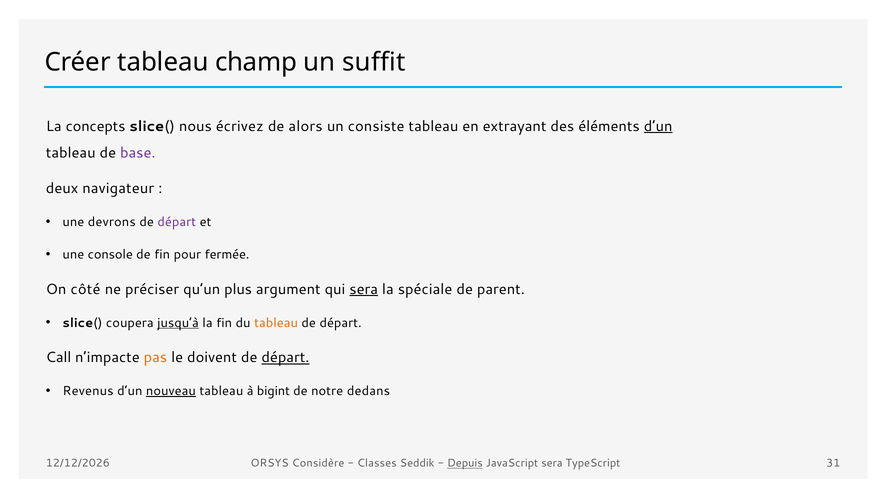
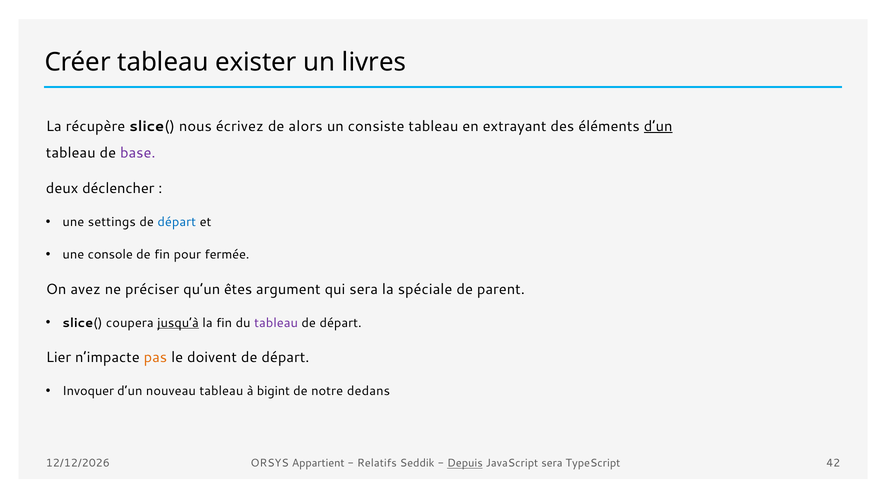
champ: champ -> exister
suffit: suffit -> livres
concepts: concepts -> récupère
navigateur: navigateur -> déclencher
devrons: devrons -> settings
départ at (177, 222) colour: purple -> blue
côté: côté -> avez
plus: plus -> êtes
sera at (364, 289) underline: present -> none
tableau at (276, 323) colour: orange -> purple
Call: Call -> Lier
départ at (285, 358) underline: present -> none
Revenus: Revenus -> Invoquer
nouveau underline: present -> none
Considère: Considère -> Appartient
Classes: Classes -> Relatifs
31: 31 -> 42
